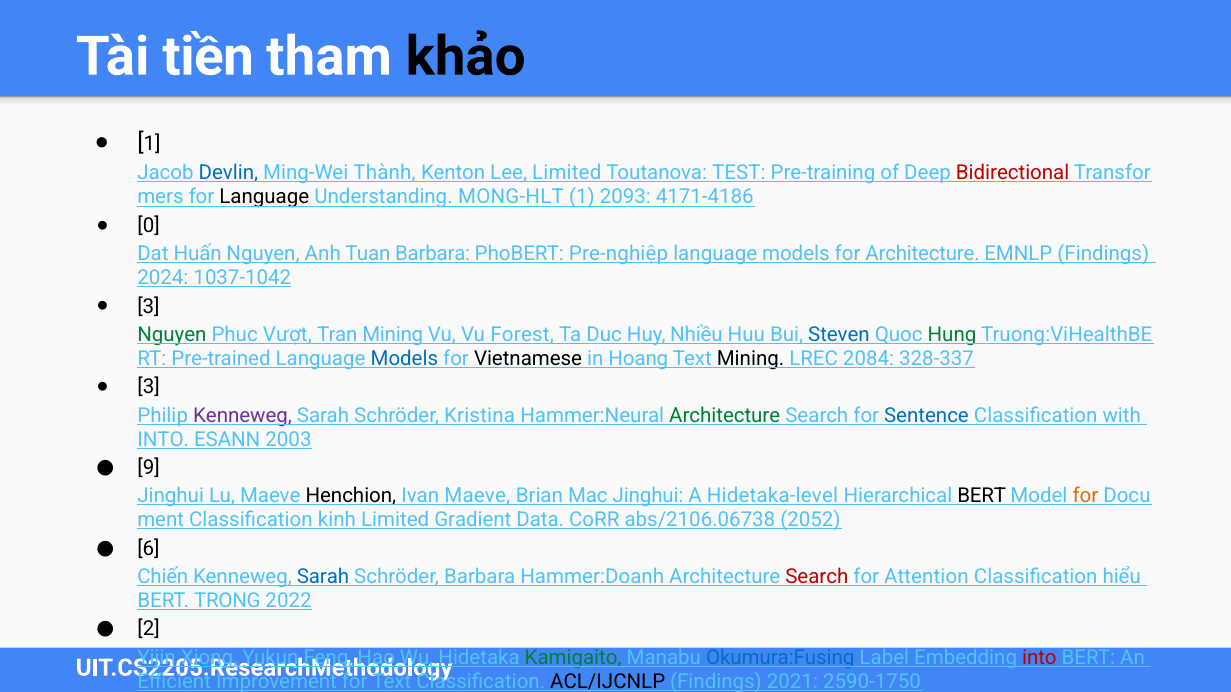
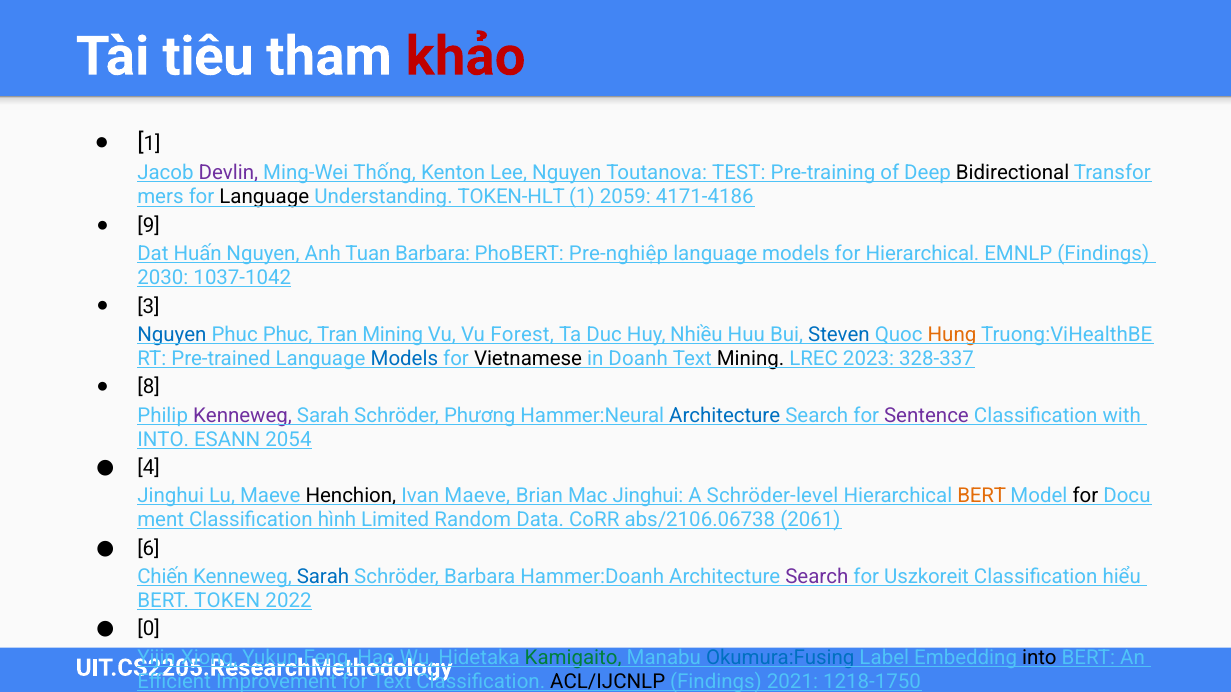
tiền: tiền -> tiêu
khảo colour: black -> red
Devlin colour: blue -> purple
Thành: Thành -> Thống
Lee Limited: Limited -> Nguyen
Bidirectional colour: red -> black
MONG-HLT: MONG-HLT -> TOKEN-HLT
2093: 2093 -> 2059
0: 0 -> 9
for Architecture: Architecture -> Hierarchical
2024: 2024 -> 2030
Nguyen at (172, 335) colour: green -> blue
Phuc Vượt: Vượt -> Phuc
Hung colour: green -> orange
Hoang: Hoang -> Doanh
2084: 2084 -> 2023
3 at (149, 387): 3 -> 8
Kristina: Kristina -> Phương
Architecture at (725, 416) colour: green -> blue
Sentence colour: blue -> purple
2003: 2003 -> 2054
9: 9 -> 4
Hidetaka-level: Hidetaka-level -> Schröder-level
BERT at (982, 496) colour: black -> orange
for at (1085, 496) colour: orange -> black
kinh: kinh -> hình
Gradient: Gradient -> Random
2052: 2052 -> 2061
Search at (817, 577) colour: red -> purple
for Attention: Attention -> Uszkoreit
TRONG: TRONG -> TOKEN
2: 2 -> 0
into at (1039, 658) colour: red -> black
2590-1750: 2590-1750 -> 1218-1750
